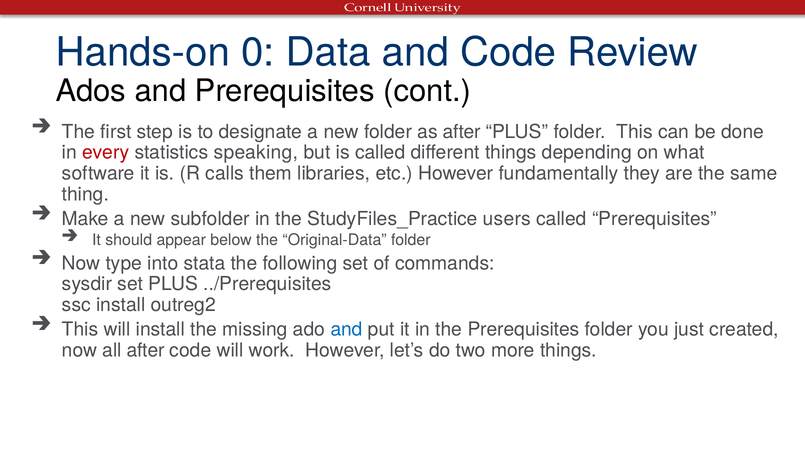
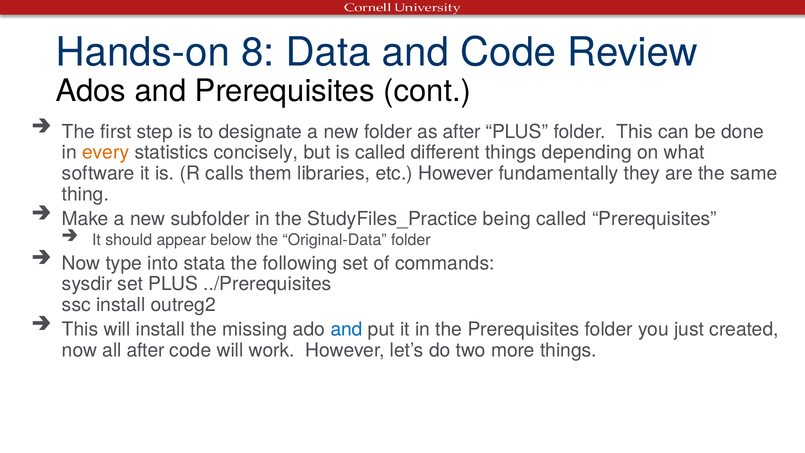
0: 0 -> 8
every colour: red -> orange
speaking: speaking -> concisely
users: users -> being
